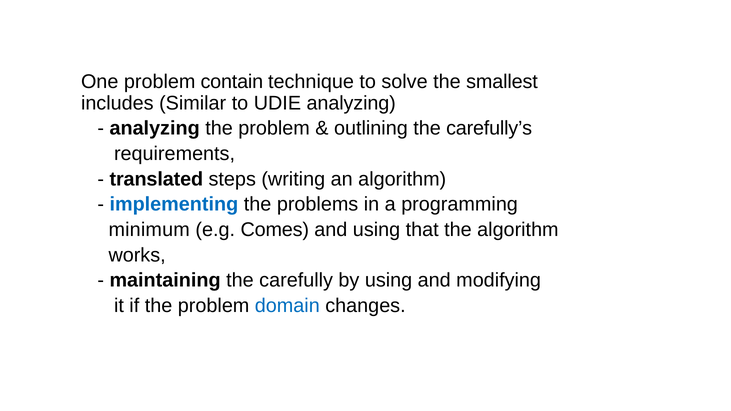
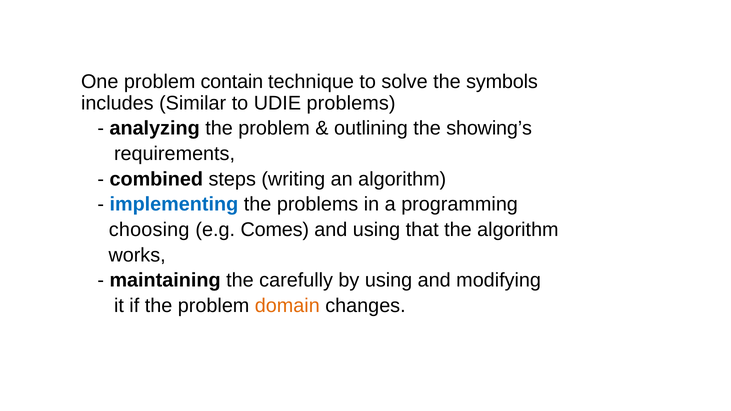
smallest: smallest -> symbols
UDIE analyzing: analyzing -> problems
carefully’s: carefully’s -> showing’s
translated: translated -> combined
minimum: minimum -> choosing
domain colour: blue -> orange
